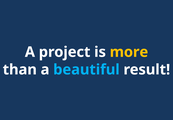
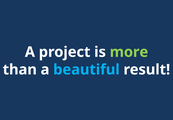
more colour: yellow -> light green
